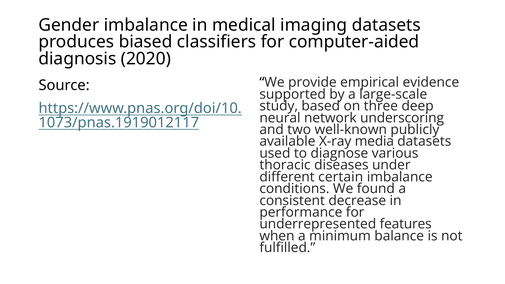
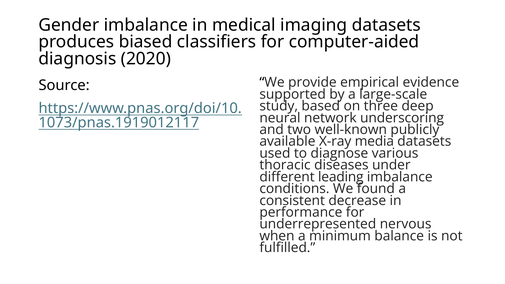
certain: certain -> leading
features: features -> nervous
